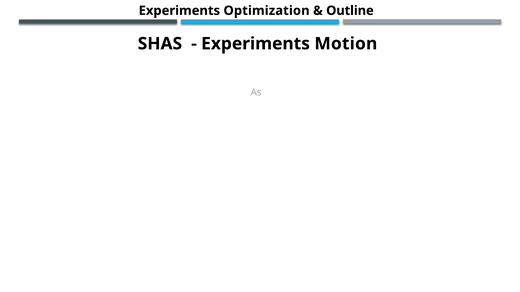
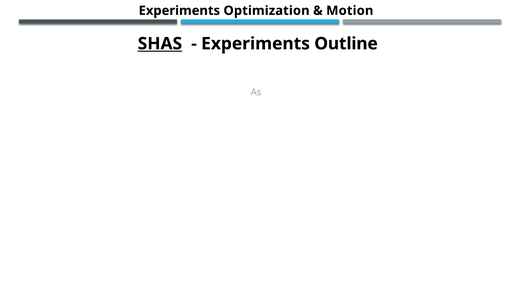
Outline: Outline -> Motion
SHAS underline: none -> present
Motion: Motion -> Outline
